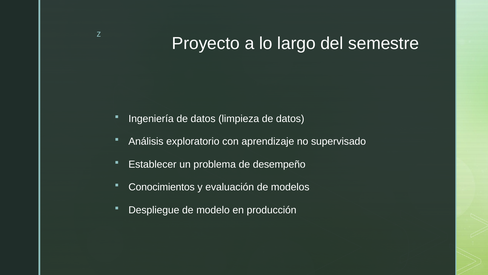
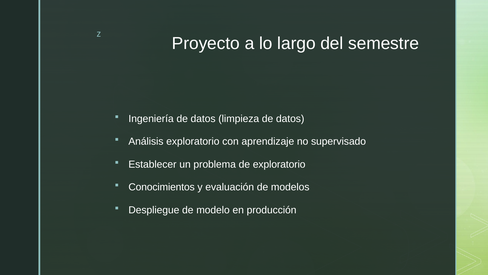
de desempeño: desempeño -> exploratorio
